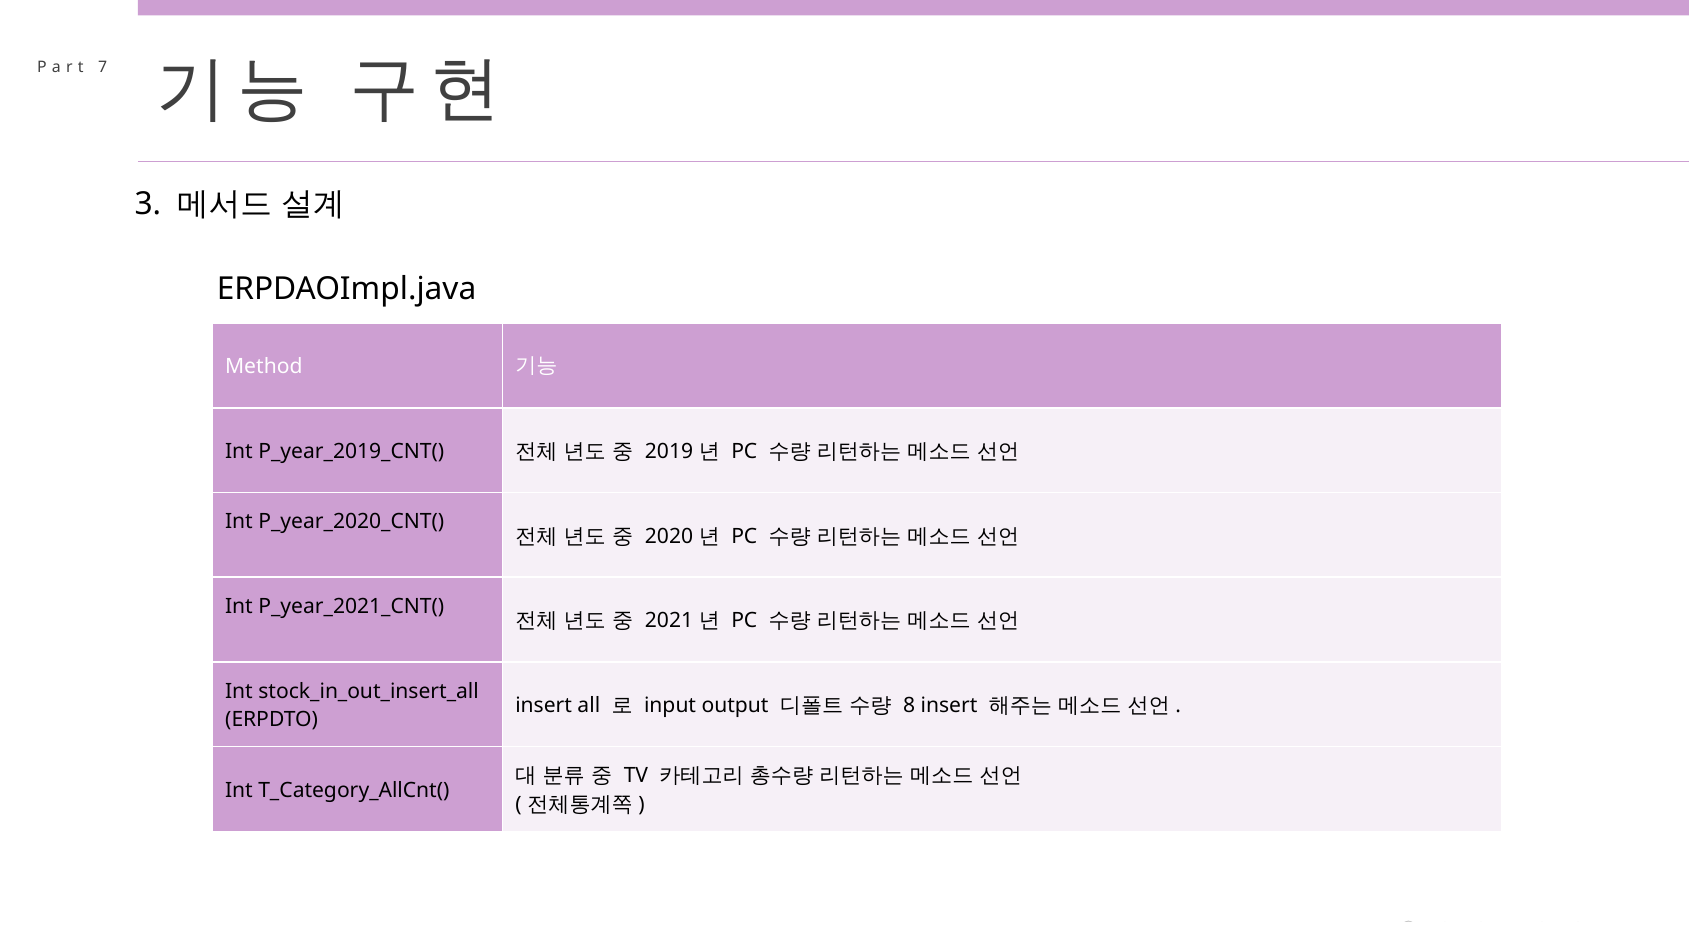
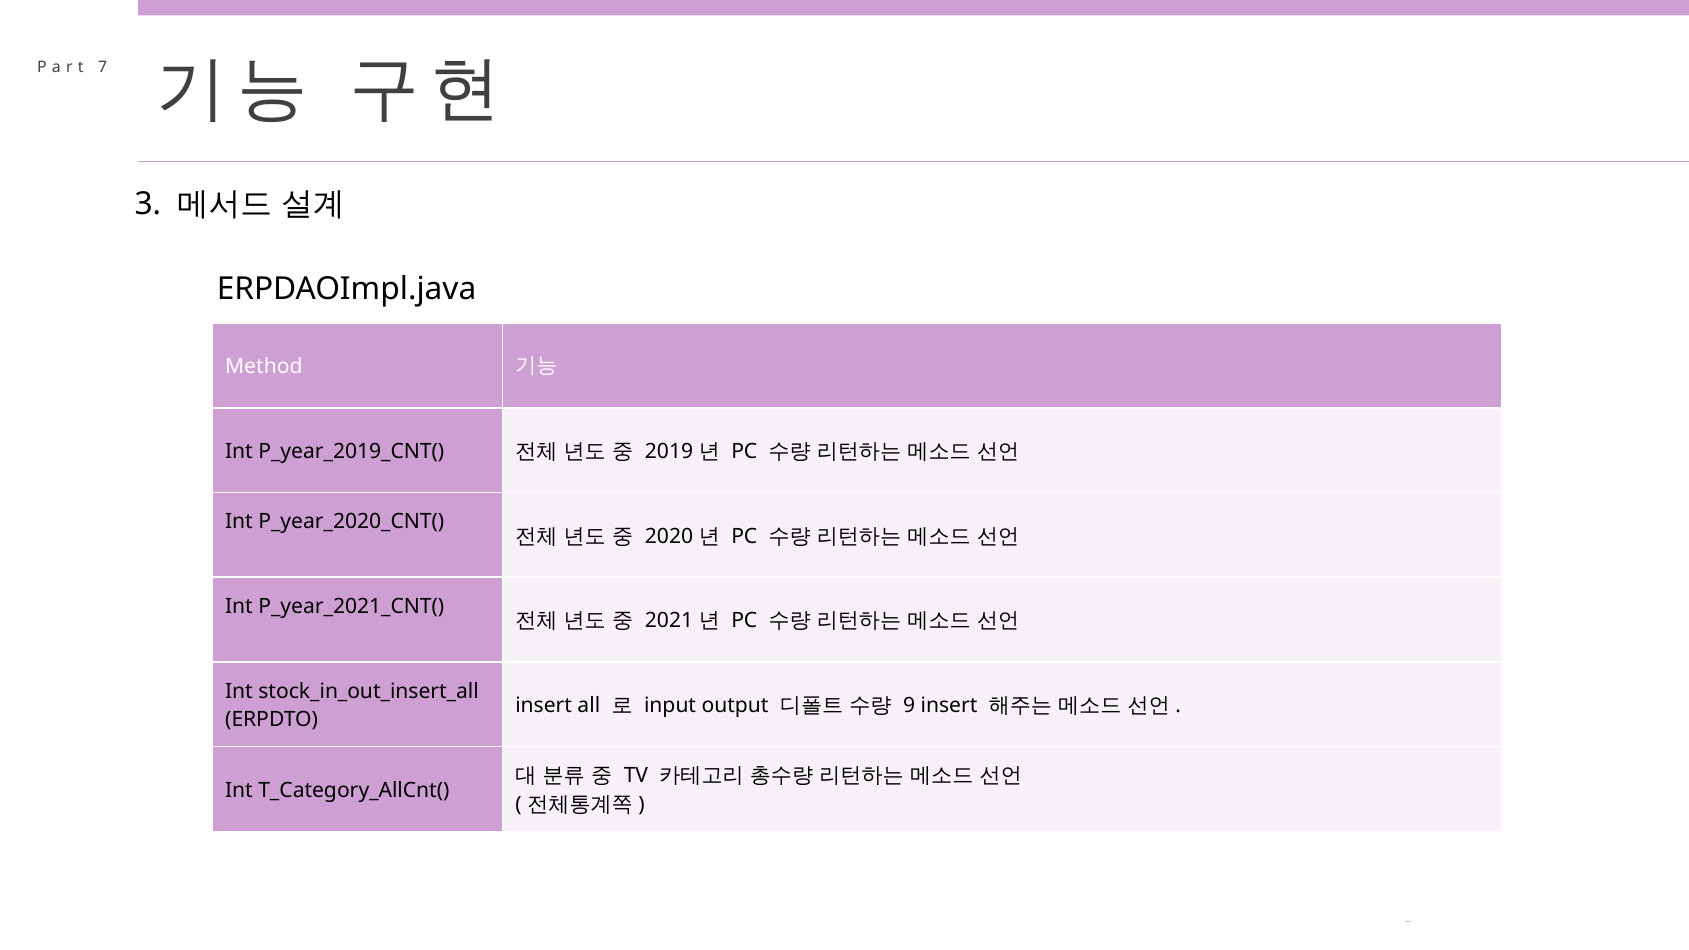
8: 8 -> 9
